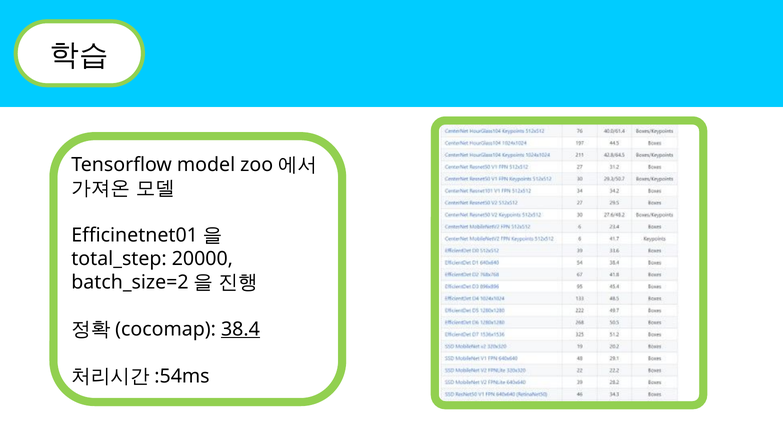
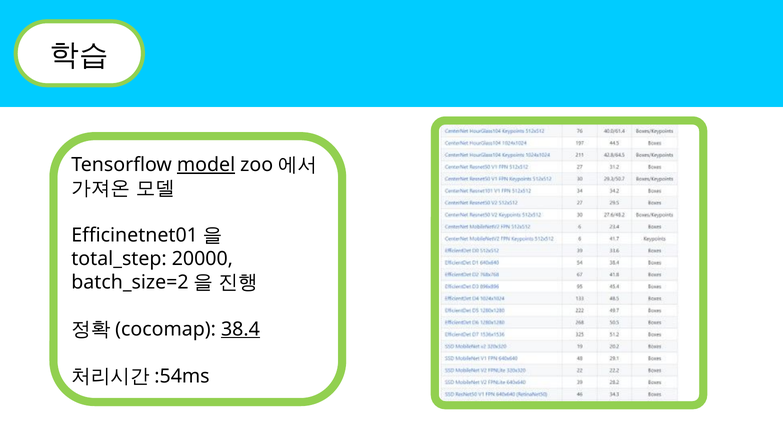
model underline: none -> present
